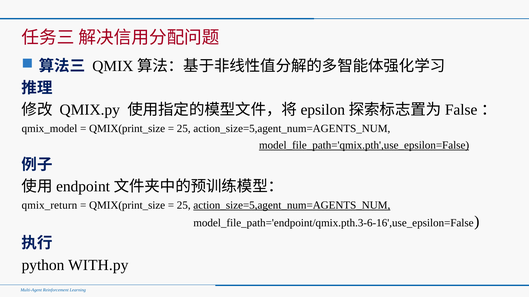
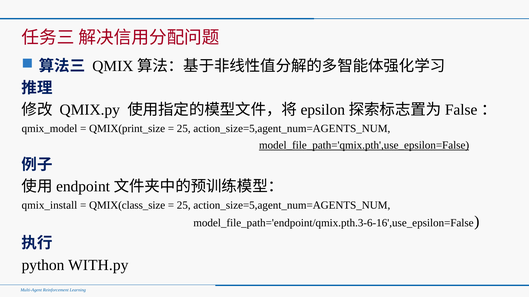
qmix_return: qmix_return -> qmix_install
QMIX(print_size at (127, 206): QMIX(print_size -> QMIX(class_size
action_size=5,agent_num=AGENTS_NUM at (292, 206) underline: present -> none
